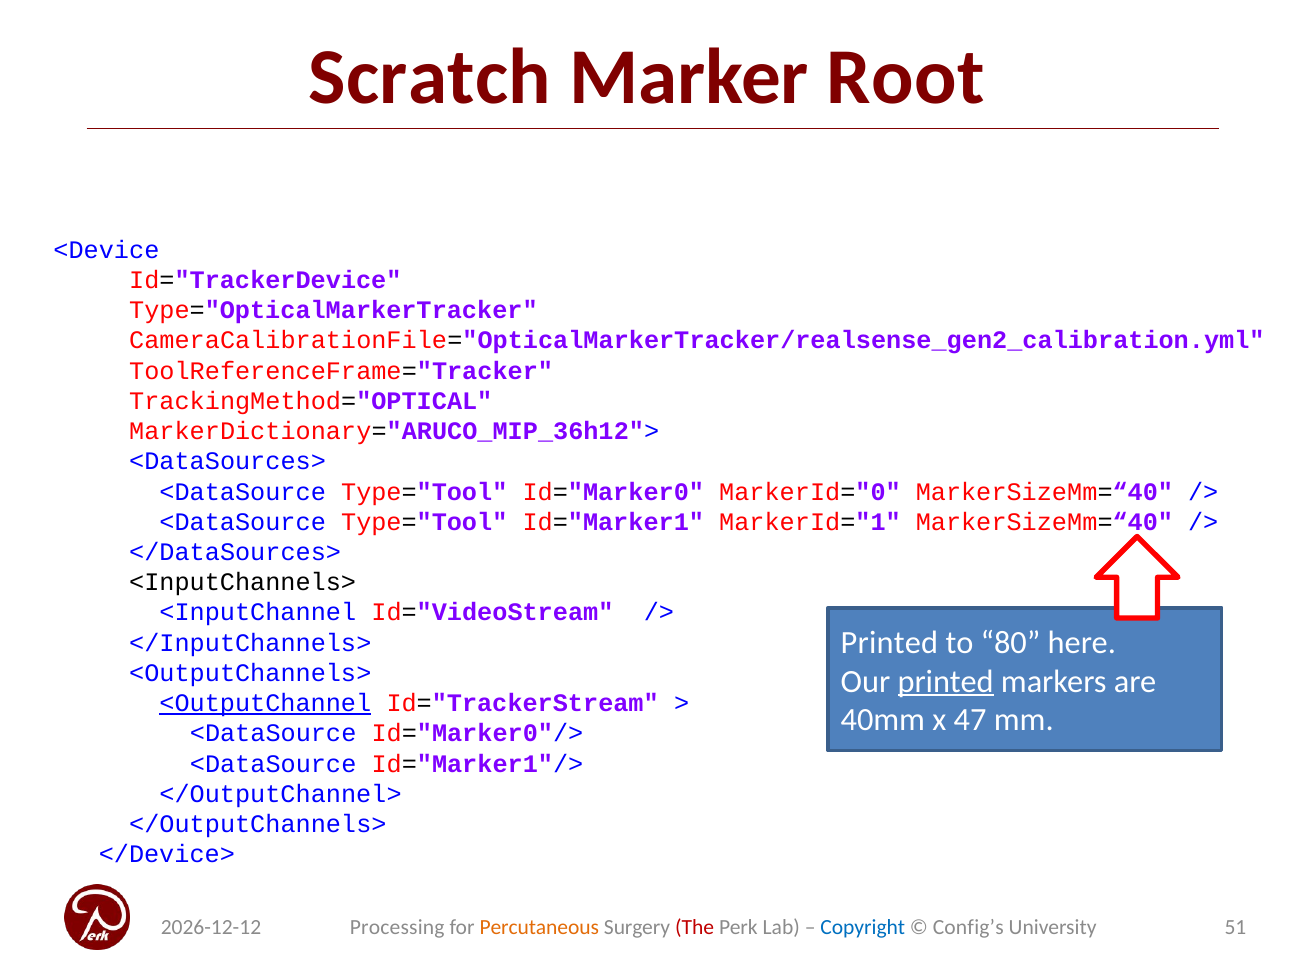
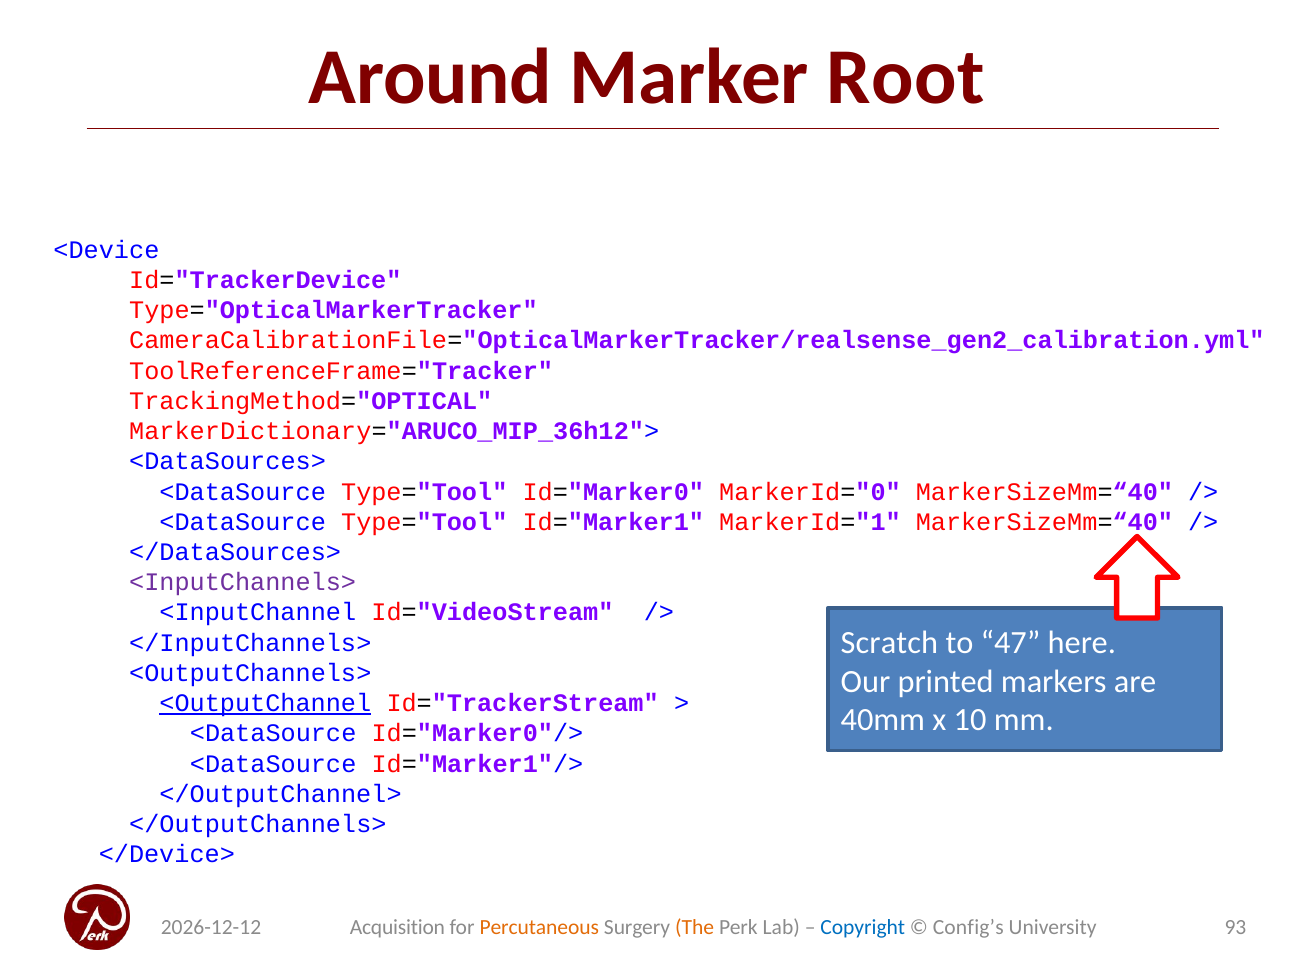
Scratch: Scratch -> Around
<InputChannels> colour: black -> purple
Printed at (889, 643): Printed -> Scratch
80: 80 -> 47
printed at (946, 682) underline: present -> none
47: 47 -> 10
Processing: Processing -> Acquisition
The colour: red -> orange
51: 51 -> 93
